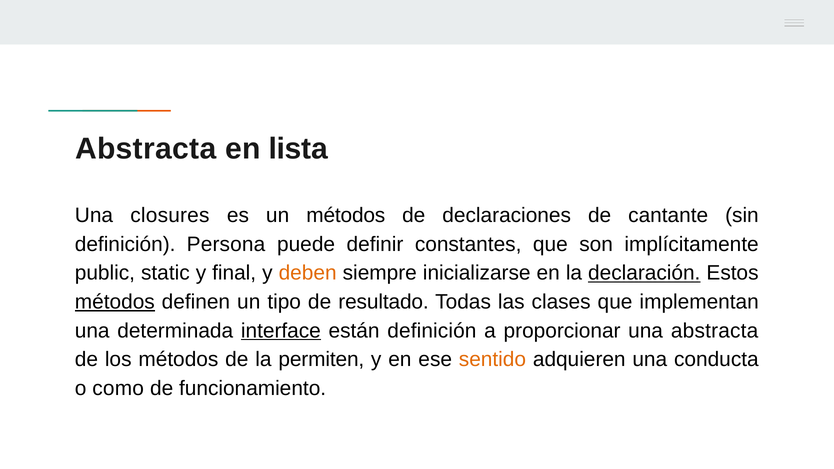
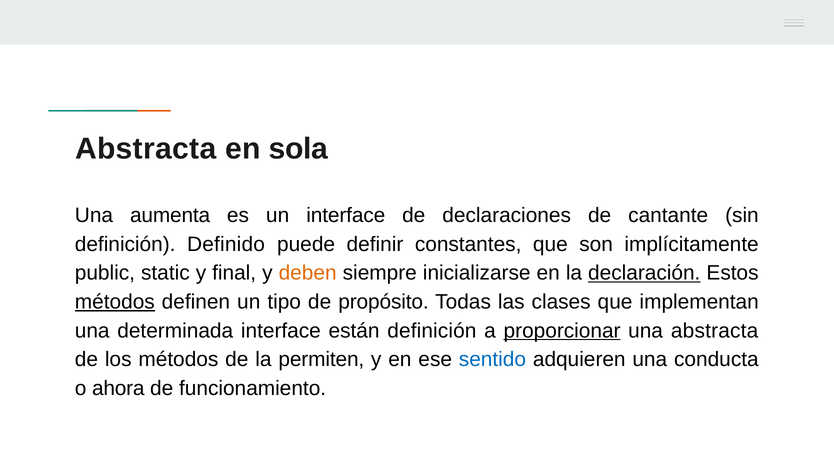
lista: lista -> sola
closures: closures -> aumenta
un métodos: métodos -> interface
Persona: Persona -> Definido
resultado: resultado -> propósito
interface at (281, 331) underline: present -> none
proporcionar underline: none -> present
sentido colour: orange -> blue
como: como -> ahora
